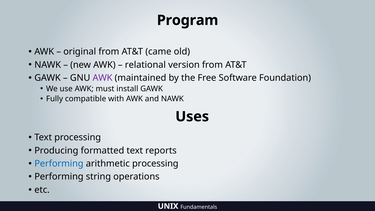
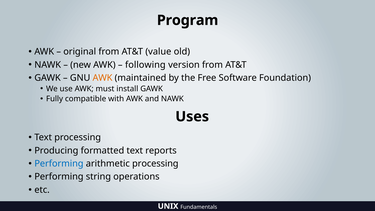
came: came -> value
relational: relational -> following
AWK at (103, 78) colour: purple -> orange
